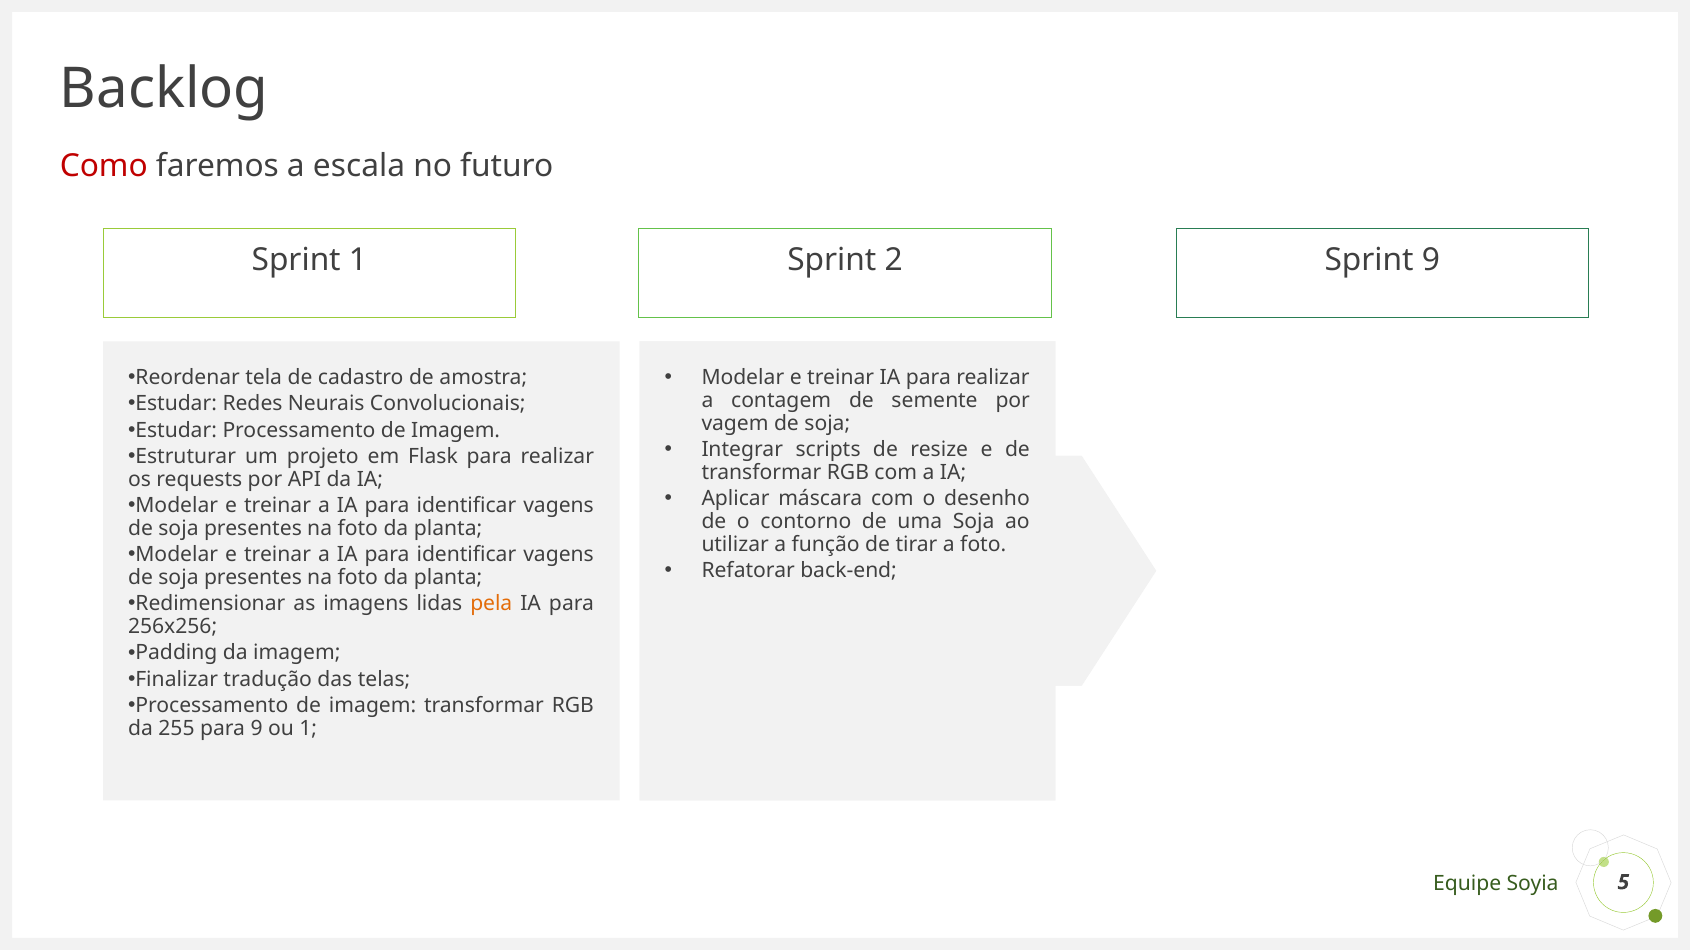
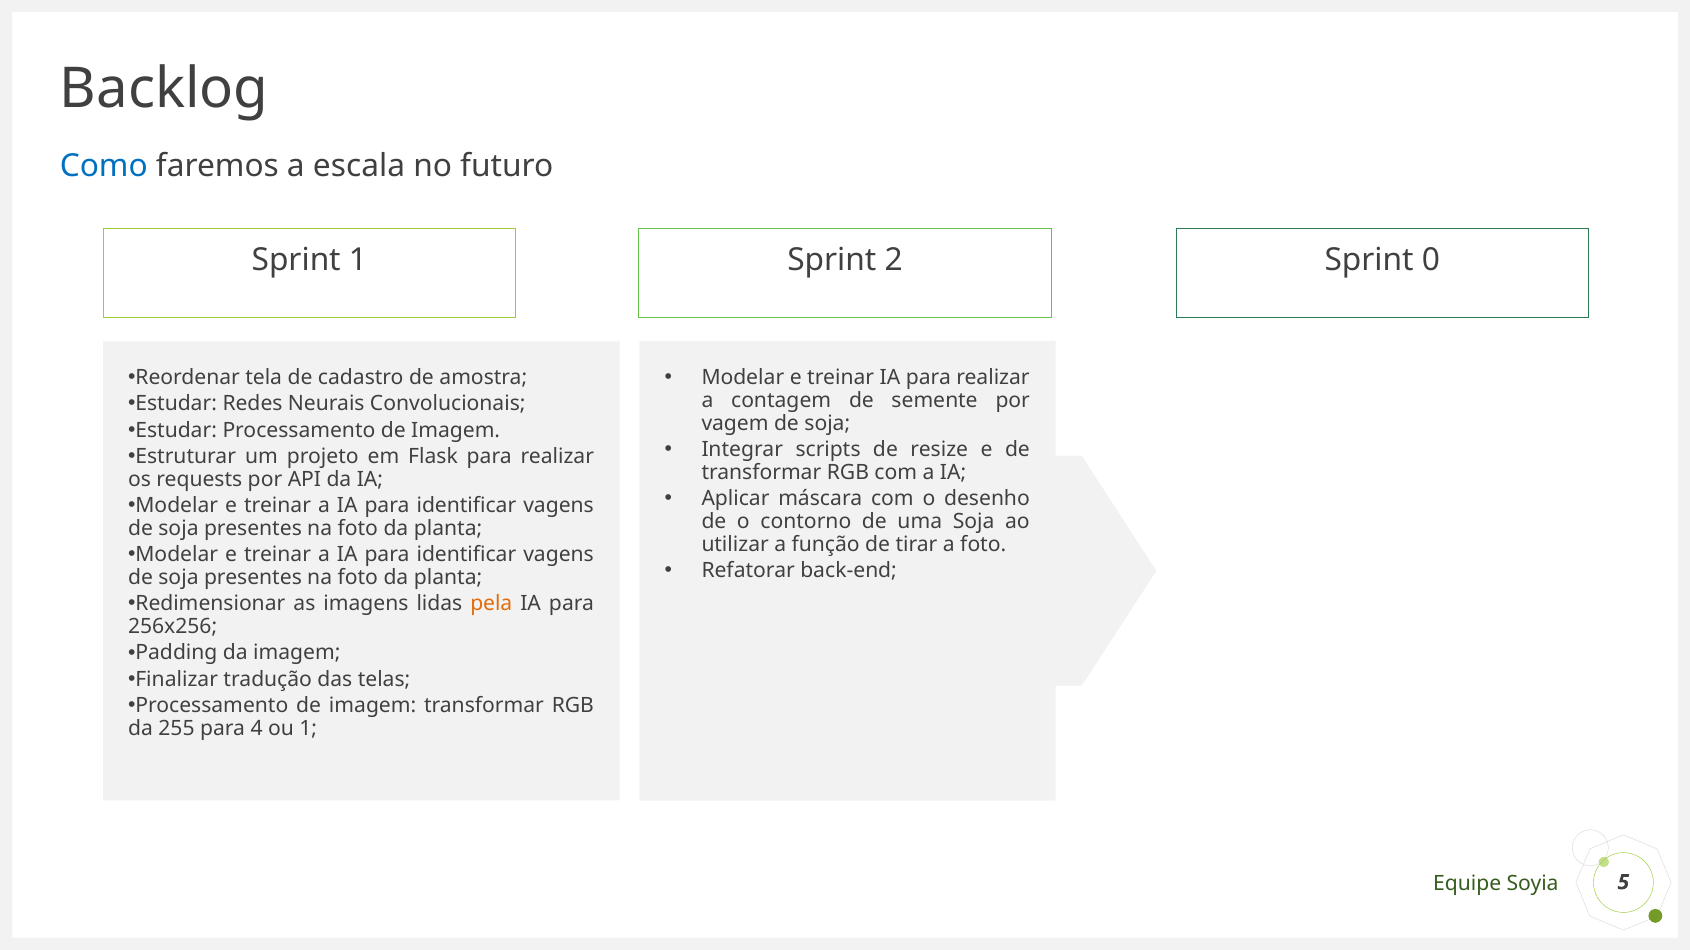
Como colour: red -> blue
Sprint 9: 9 -> 0
para 9: 9 -> 4
